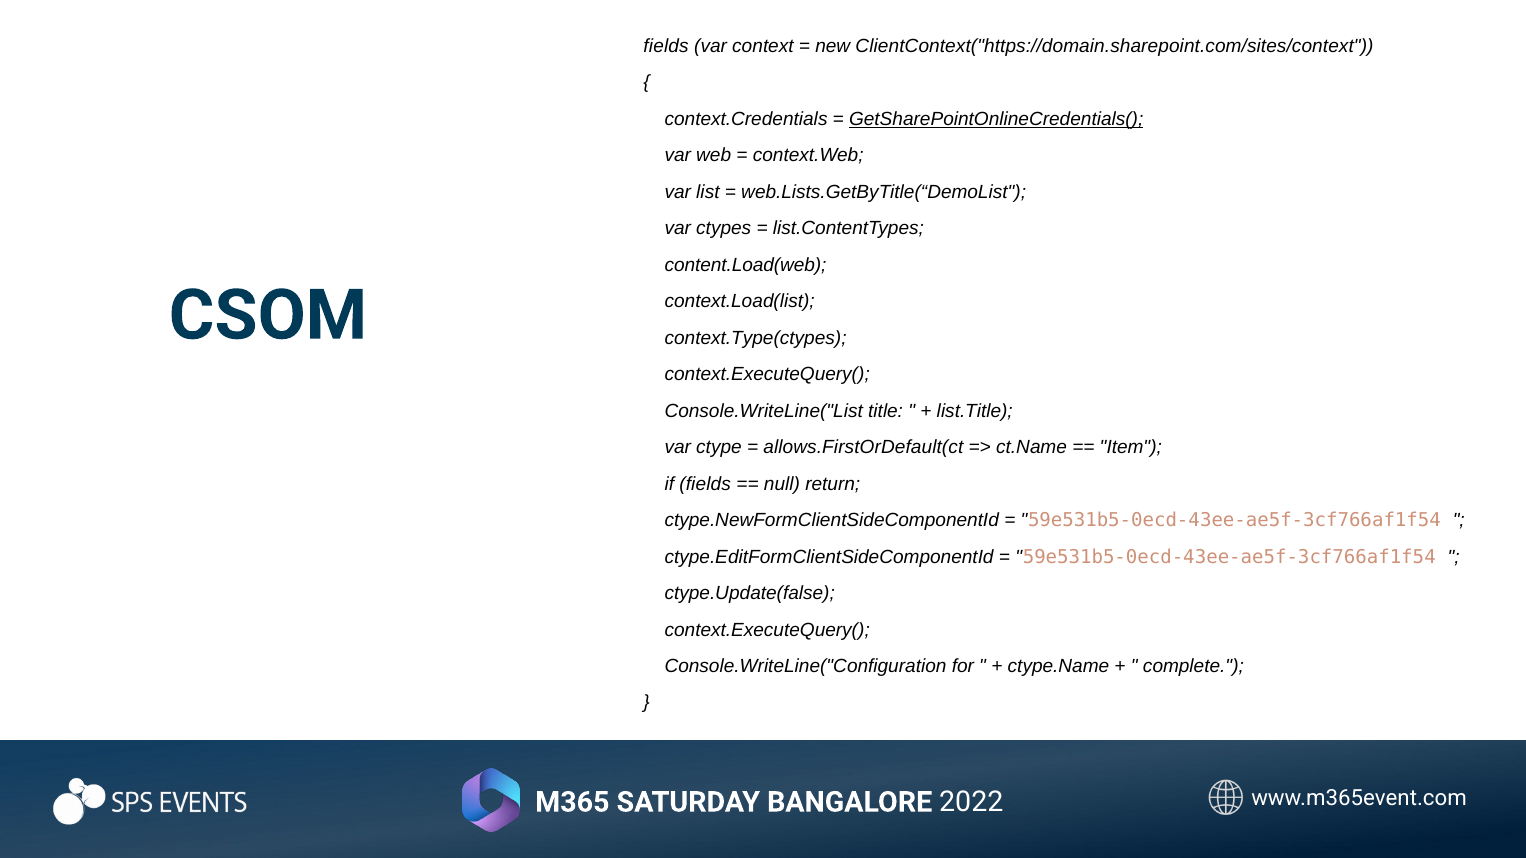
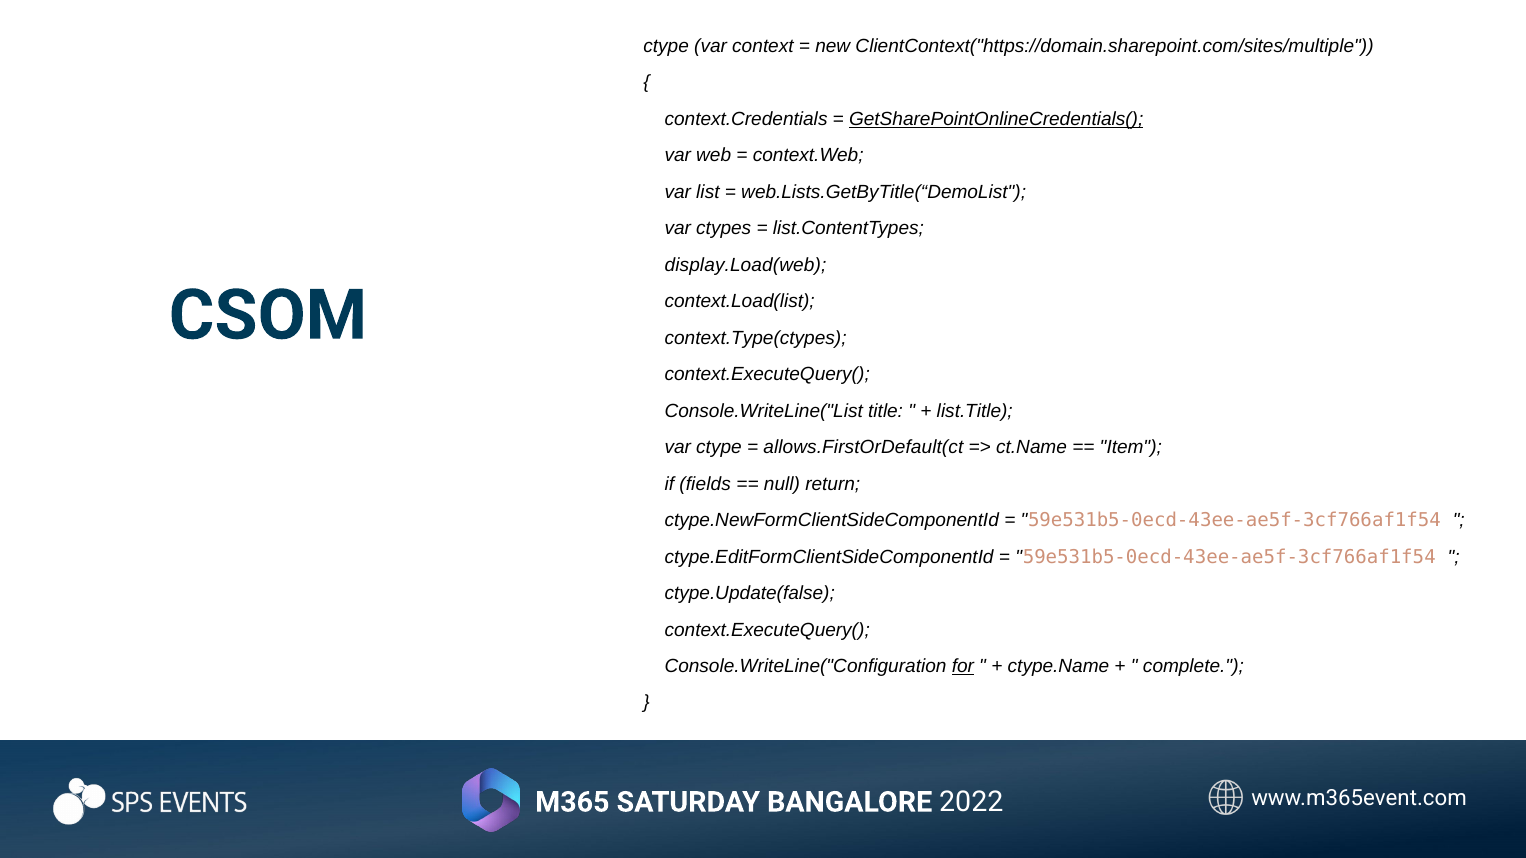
fields at (666, 46): fields -> ctype
ClientContext("https://domain.sharepoint.com/sites/context: ClientContext("https://domain.sharepoint.com/sites/context -> ClientContext("https://domain.sharepoint.com/sites/multiple
content.Load(web: content.Load(web -> display.Load(web
for underline: none -> present
